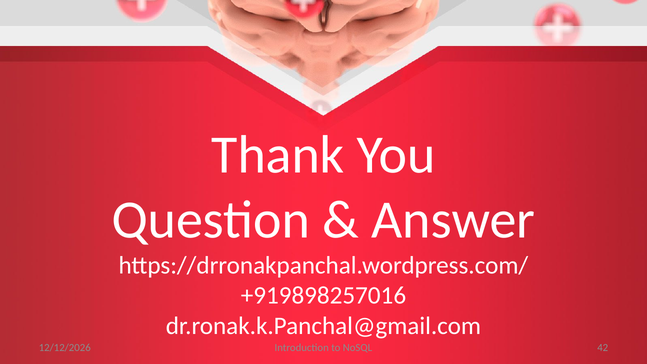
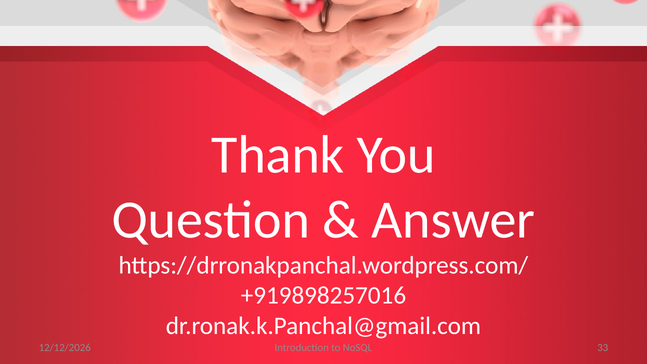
42: 42 -> 33
